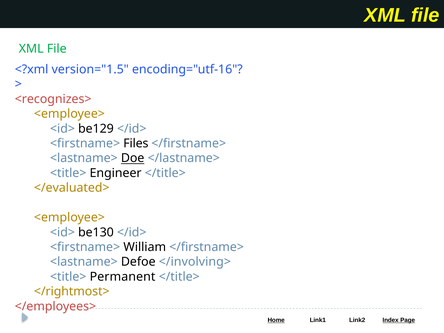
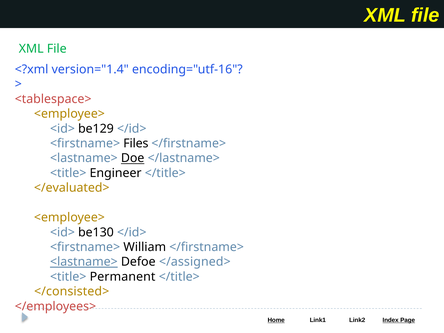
version="1.5: version="1.5 -> version="1.4
<recognizes>: <recognizes> -> <tablespace>
<lastname> at (84, 262) underline: none -> present
</involving>: </involving> -> </assigned>
</rightmost>: </rightmost> -> </consisted>
